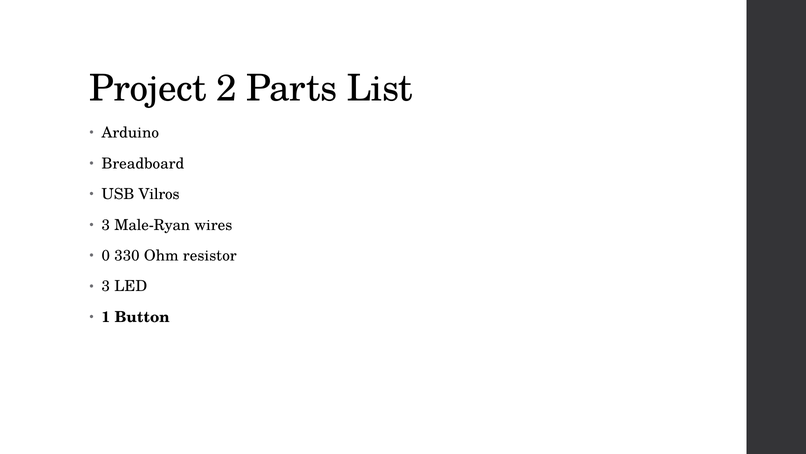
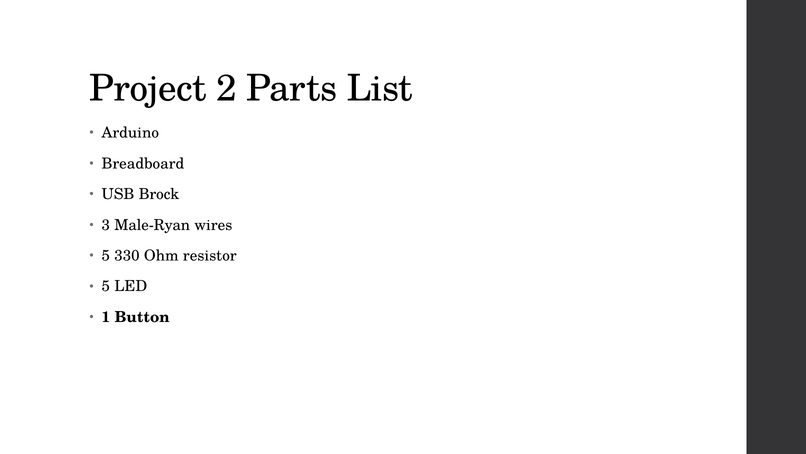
Vilros: Vilros -> Brock
0 at (106, 255): 0 -> 5
3 at (106, 286): 3 -> 5
